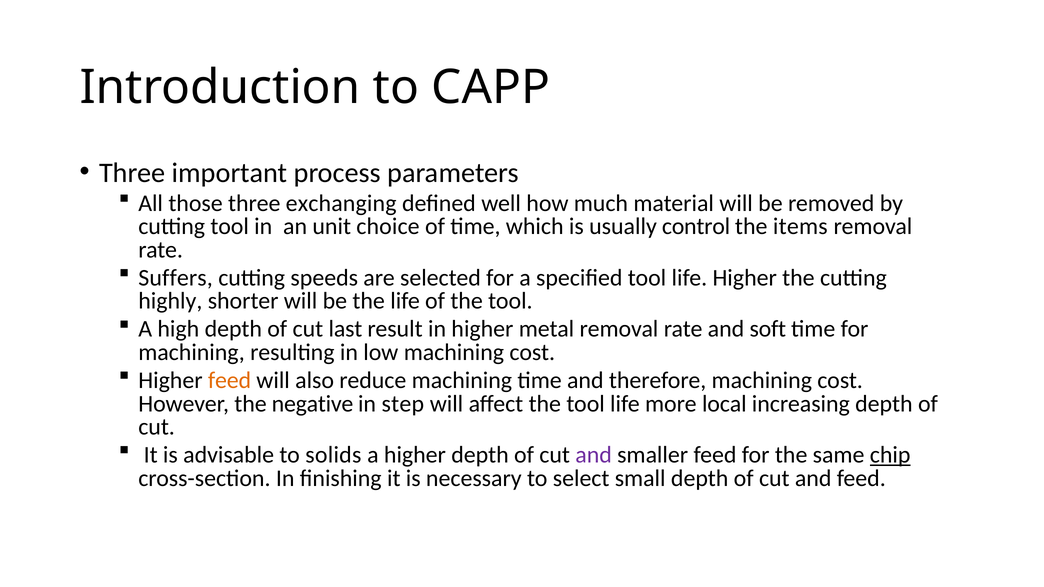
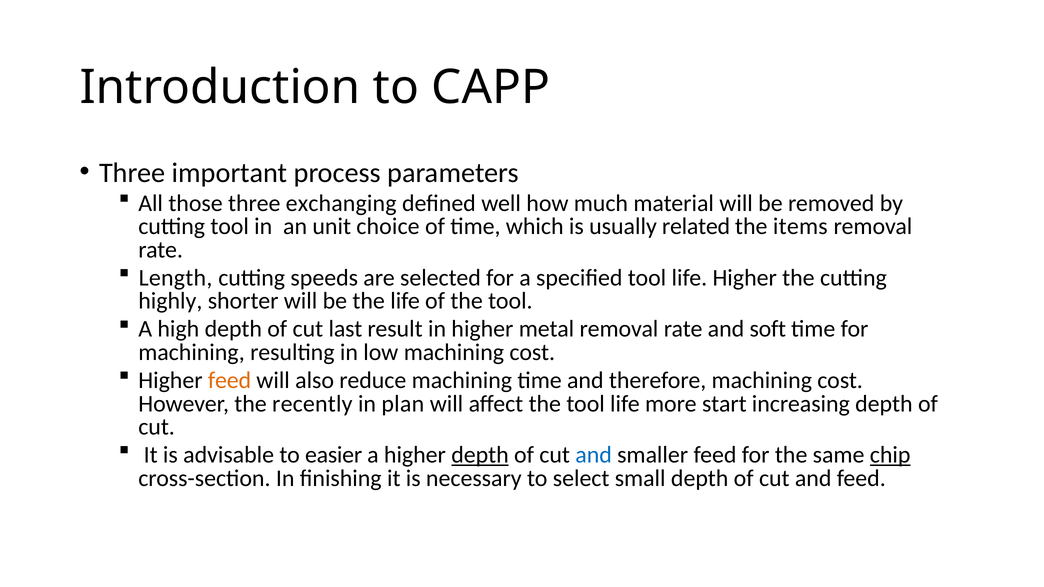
control: control -> related
Suffers: Suffers -> Length
negative: negative -> recently
step: step -> plan
local: local -> start
solids: solids -> easier
depth at (480, 455) underline: none -> present
and at (594, 455) colour: purple -> blue
